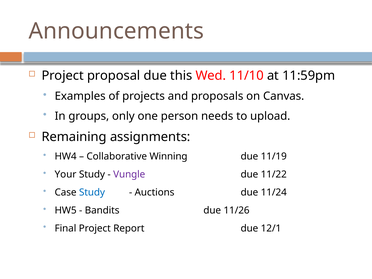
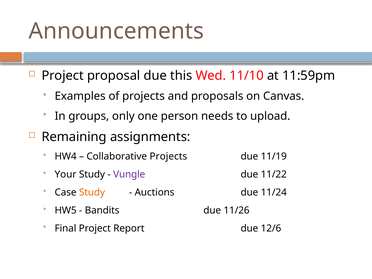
Collaborative Winning: Winning -> Projects
Study at (92, 192) colour: blue -> orange
12/1: 12/1 -> 12/6
